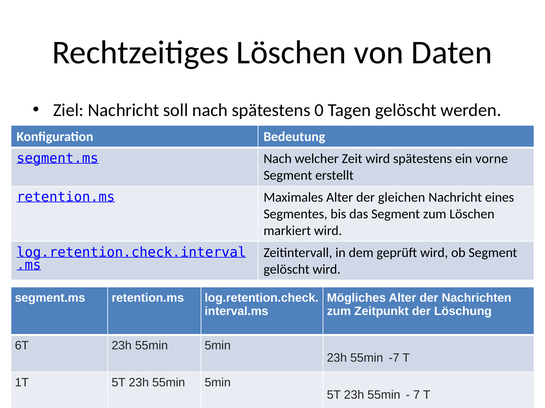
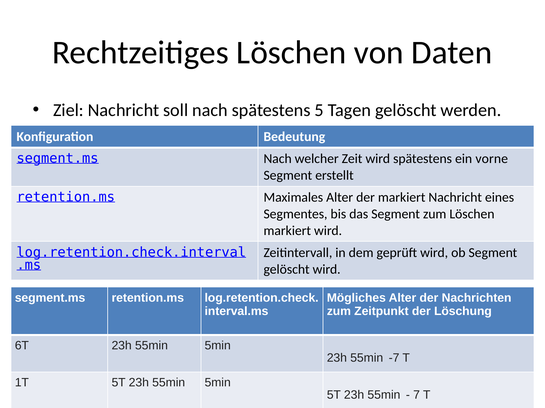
0: 0 -> 5
der gleichen: gleichen -> markiert
